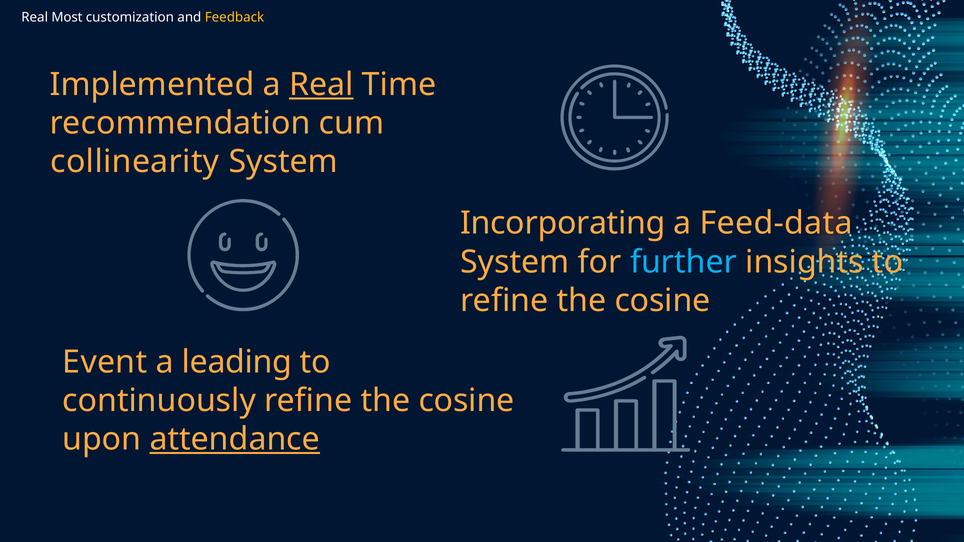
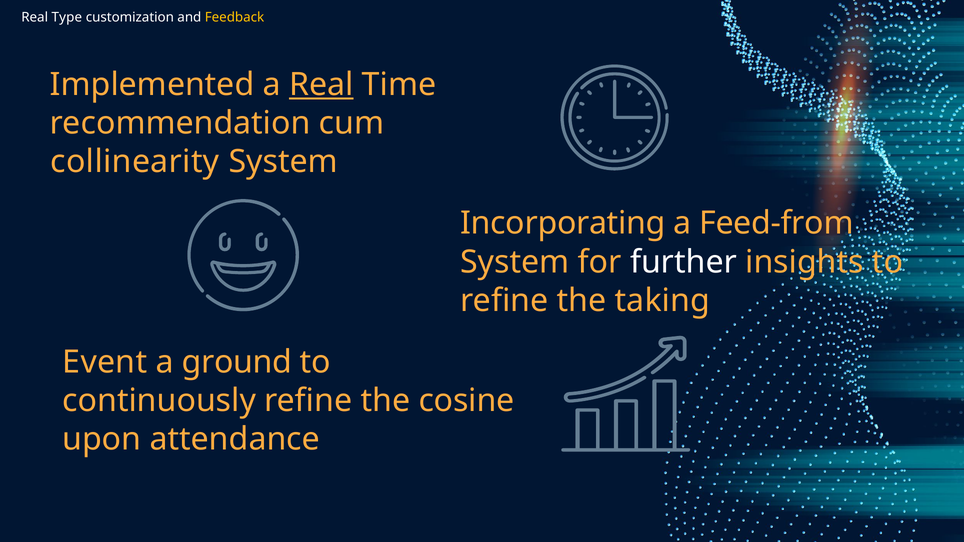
Most: Most -> Type
Feed-data: Feed-data -> Feed-from
further colour: light blue -> white
cosine at (663, 301): cosine -> taking
leading: leading -> ground
attendance underline: present -> none
